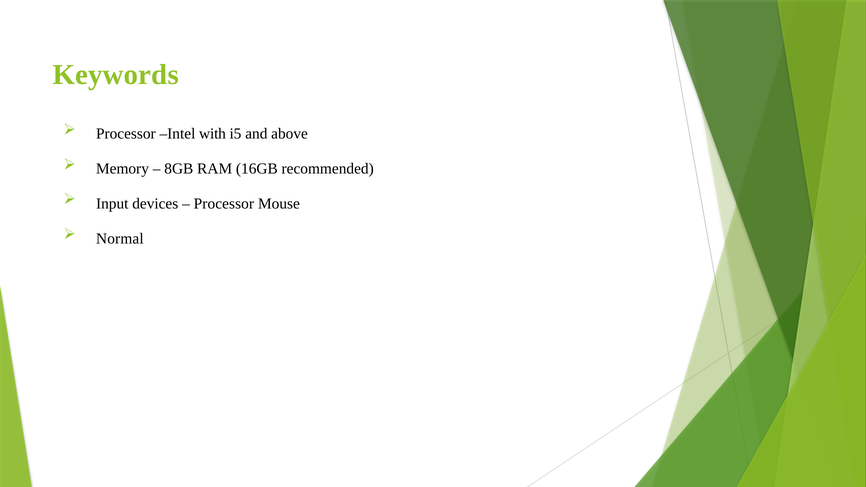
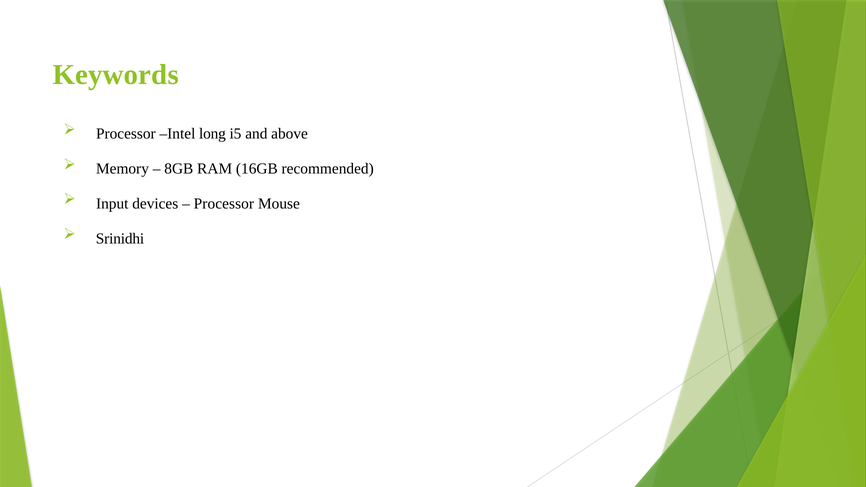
with: with -> long
Normal: Normal -> Srinidhi
